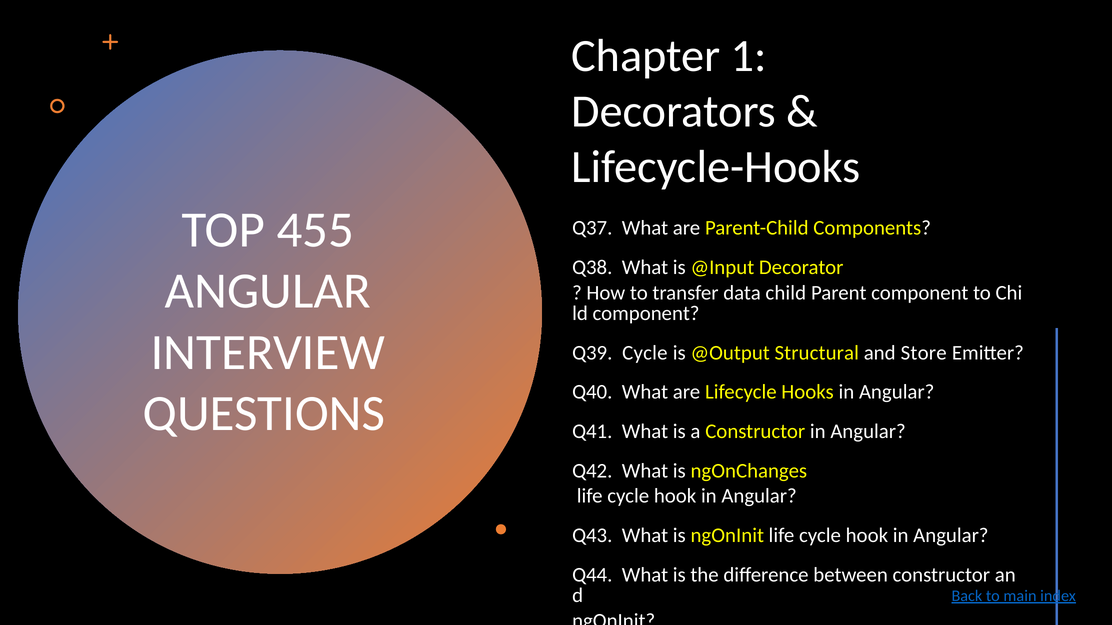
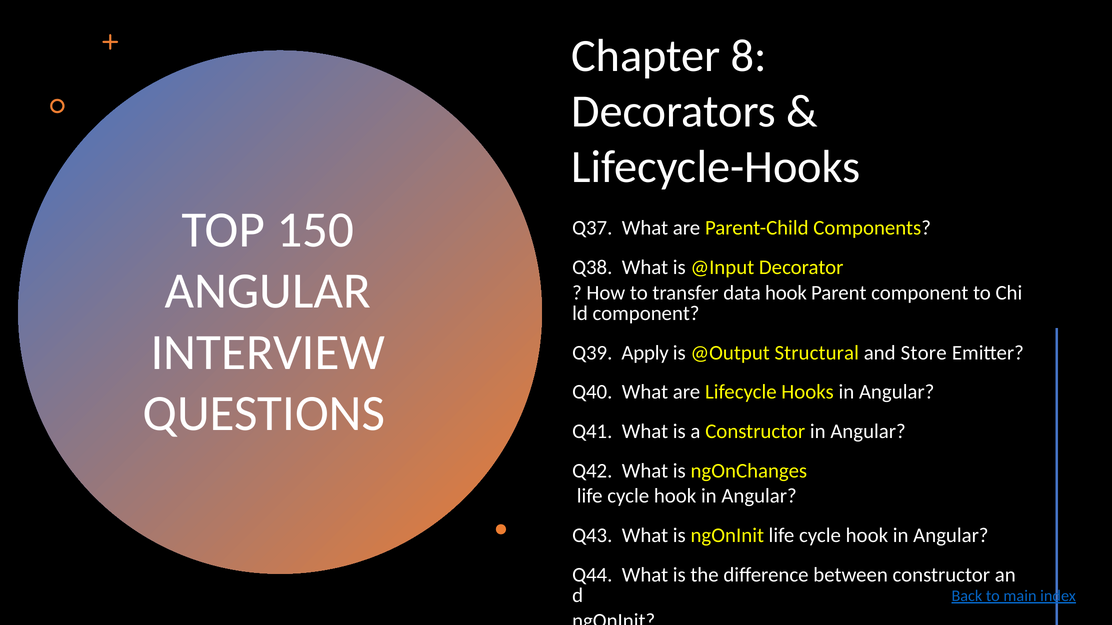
1: 1 -> 8
455: 455 -> 150
data child: child -> hook
Q39 Cycle: Cycle -> Apply
